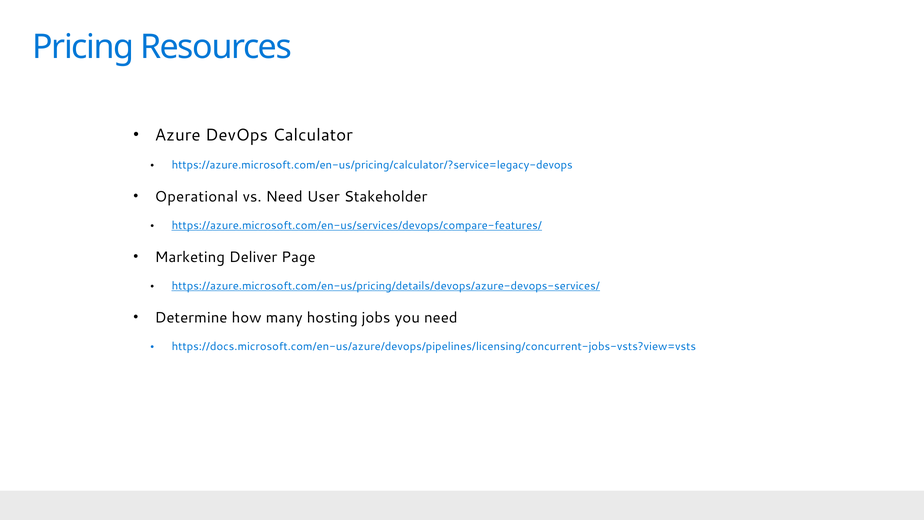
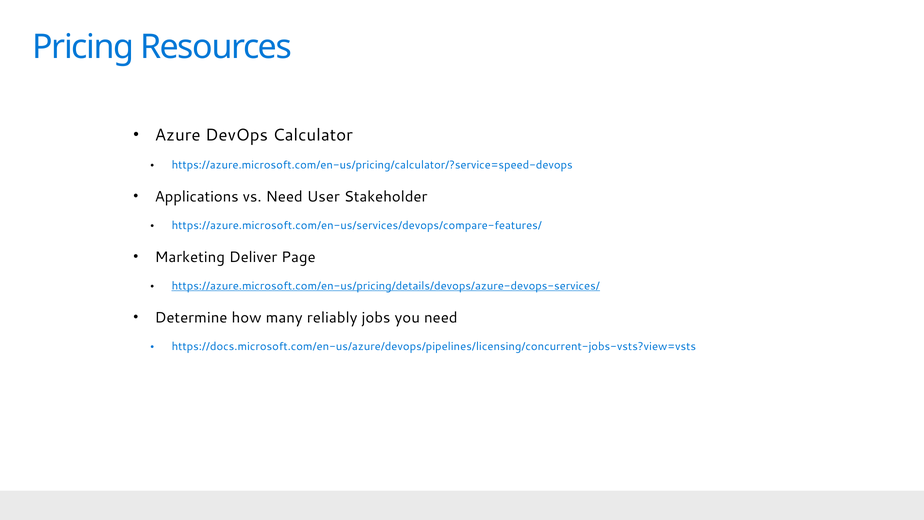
https://azure.microsoft.com/en-us/pricing/calculator/?service=legacy-devops: https://azure.microsoft.com/en-us/pricing/calculator/?service=legacy-devops -> https://azure.microsoft.com/en-us/pricing/calculator/?service=speed-devops
Operational: Operational -> Applications
https://azure.microsoft.com/en-us/services/devops/compare-features/ underline: present -> none
hosting: hosting -> reliably
